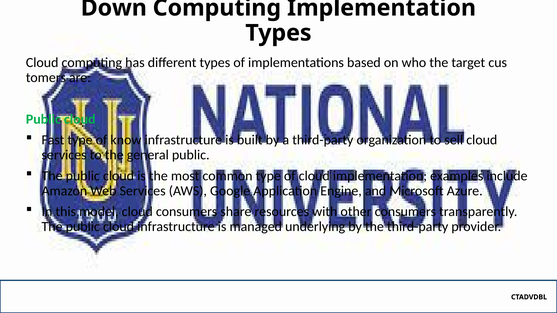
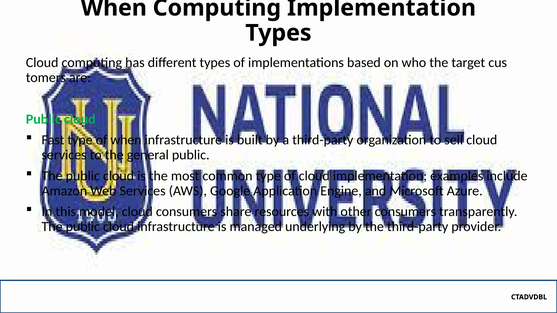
Down at (114, 8): Down -> When
of know: know -> when
